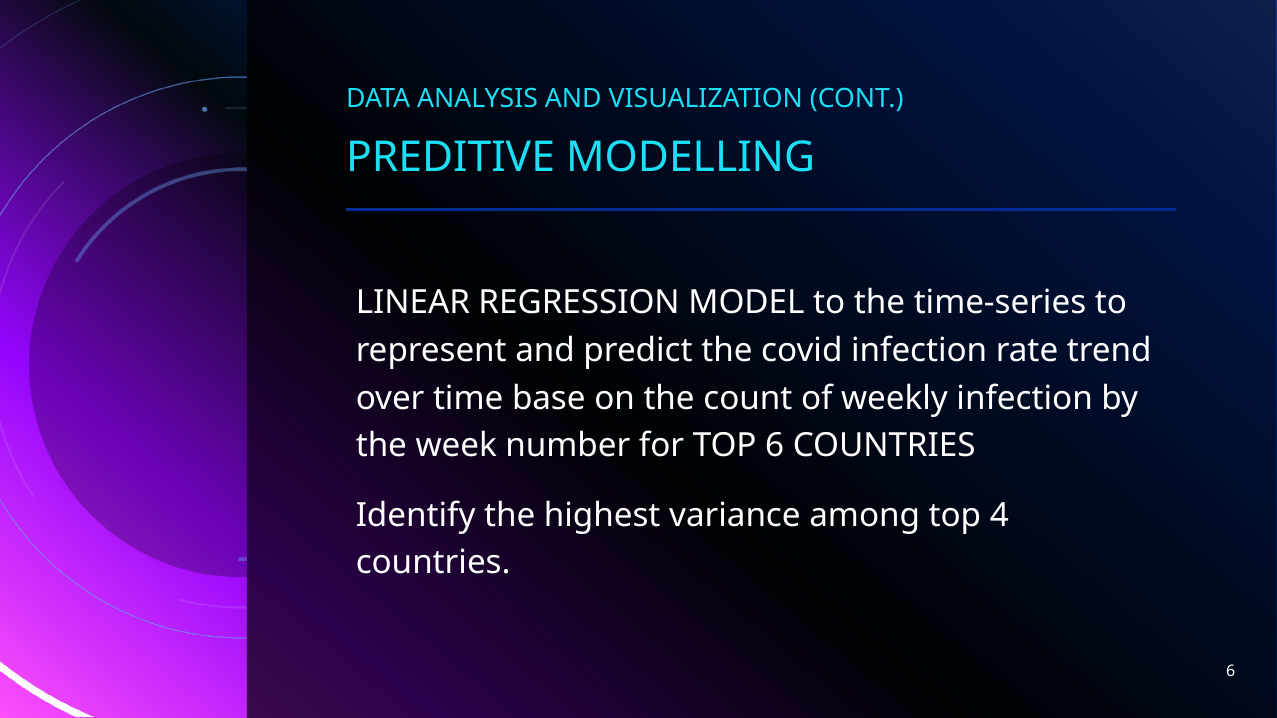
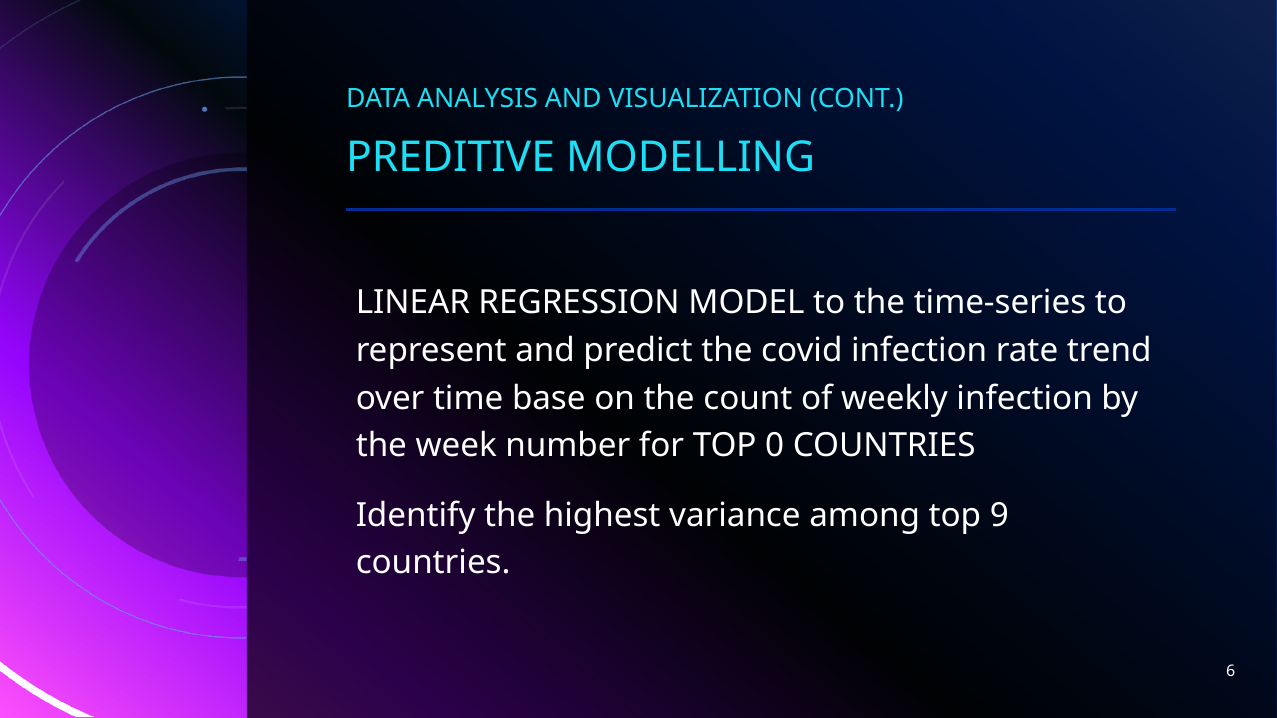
TOP 6: 6 -> 0
4: 4 -> 9
